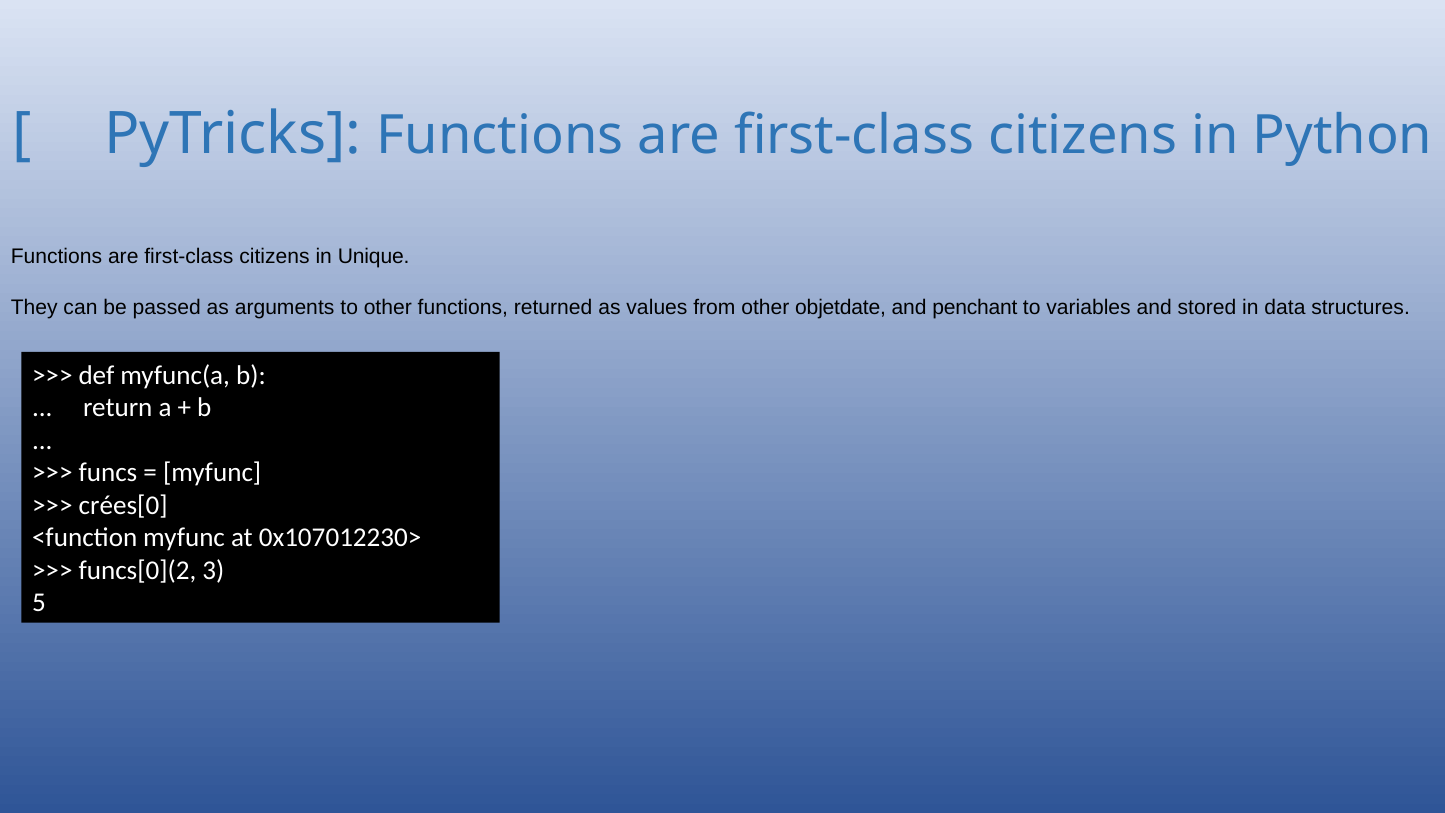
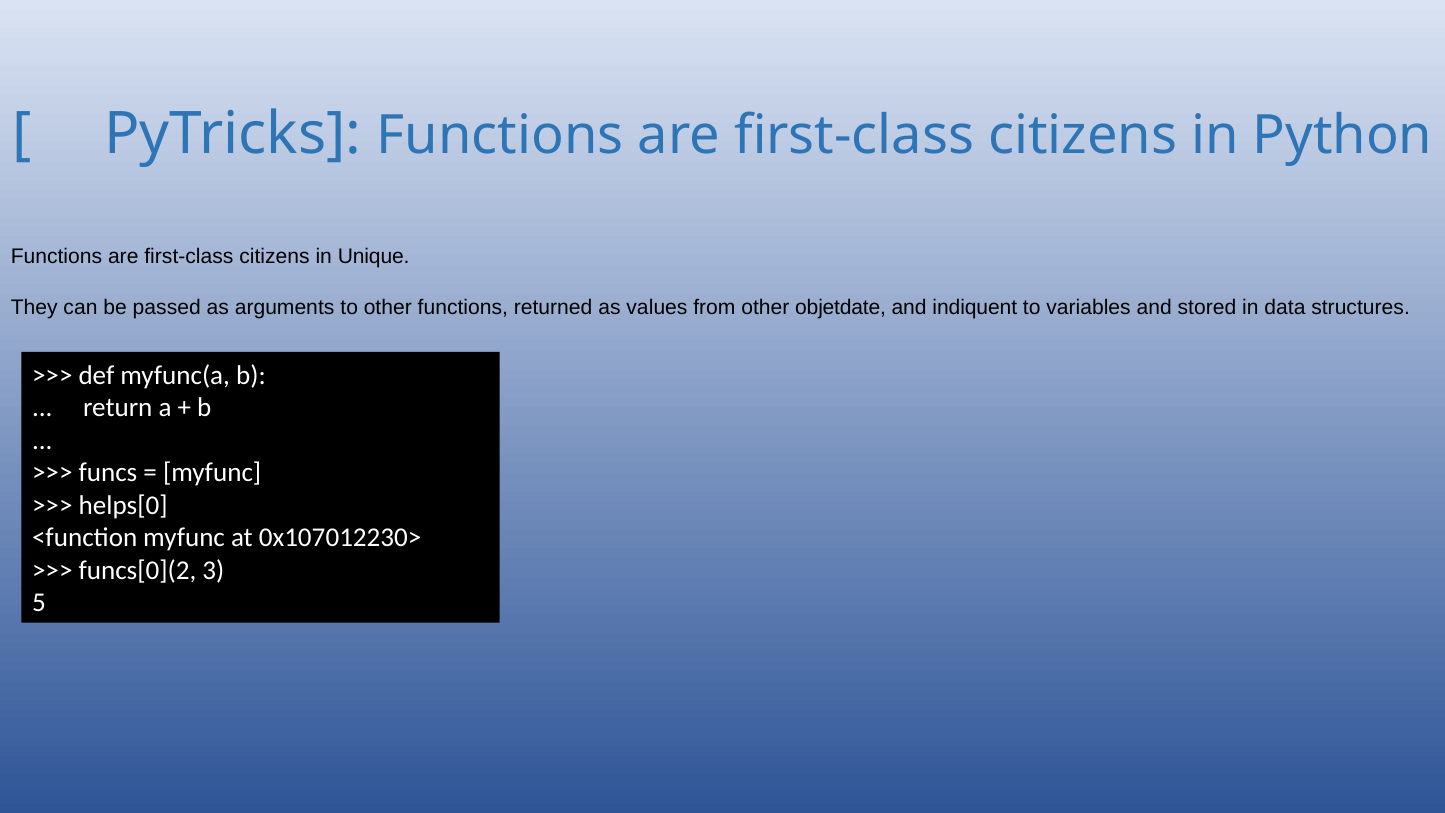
penchant: penchant -> indiquent
crées[0: crées[0 -> helps[0
